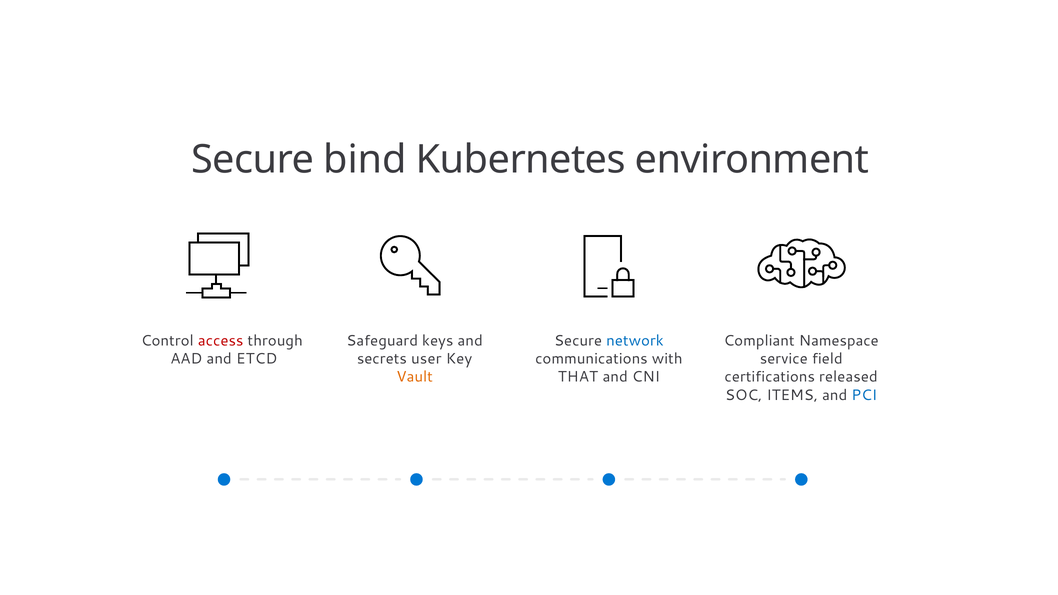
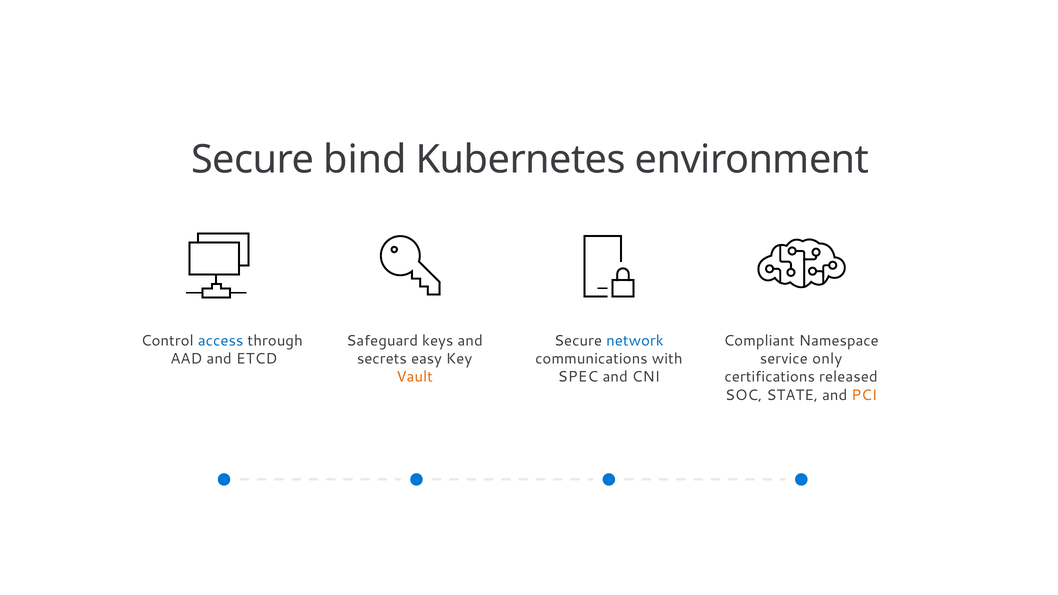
access colour: red -> blue
user: user -> easy
field: field -> only
THAT: THAT -> SPEC
ITEMS: ITEMS -> STATE
PCI colour: blue -> orange
